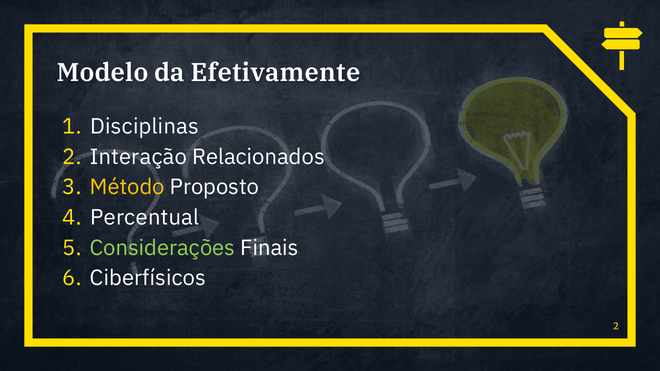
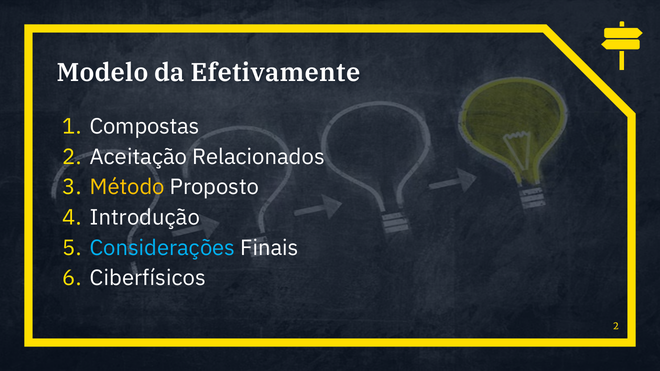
Disciplinas: Disciplinas -> Compostas
Interação: Interação -> Aceitação
Percentual: Percentual -> Introdução
Considerações colour: light green -> light blue
